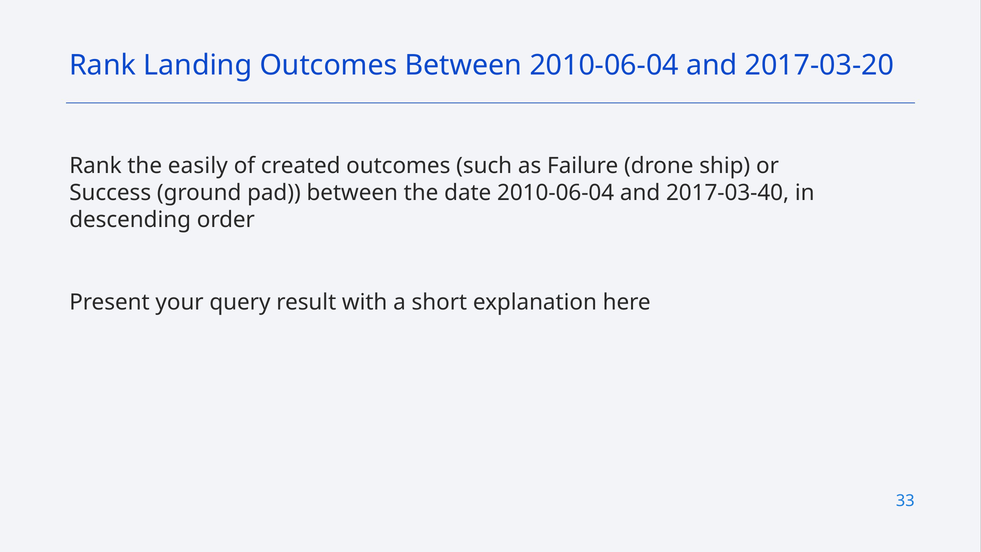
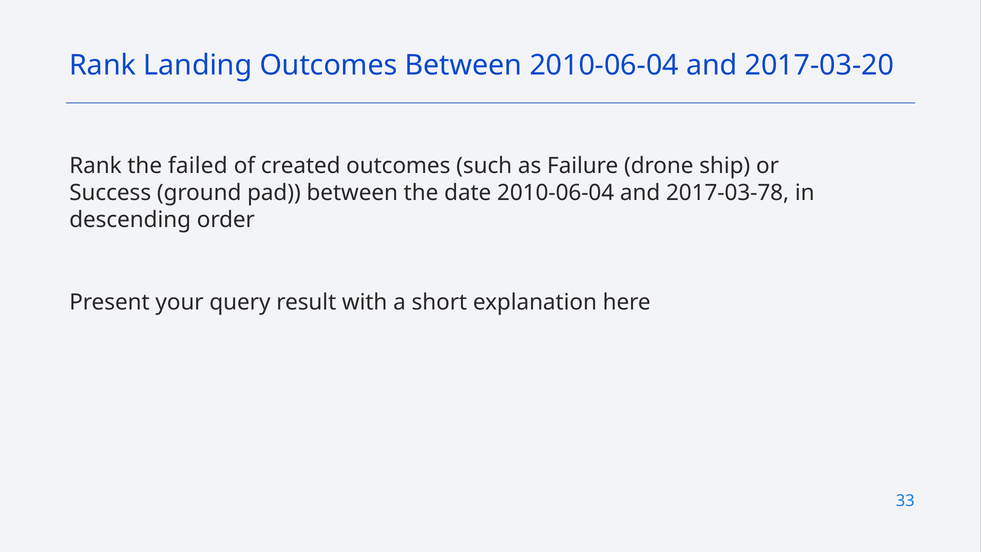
easily: easily -> failed
2017-03-40: 2017-03-40 -> 2017-03-78
